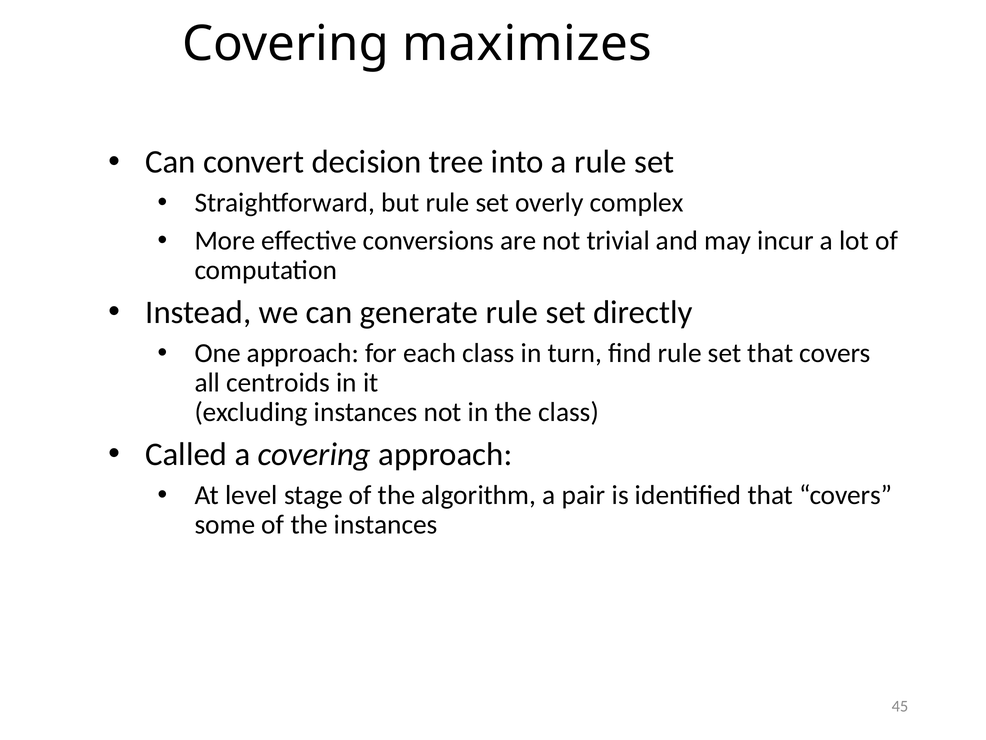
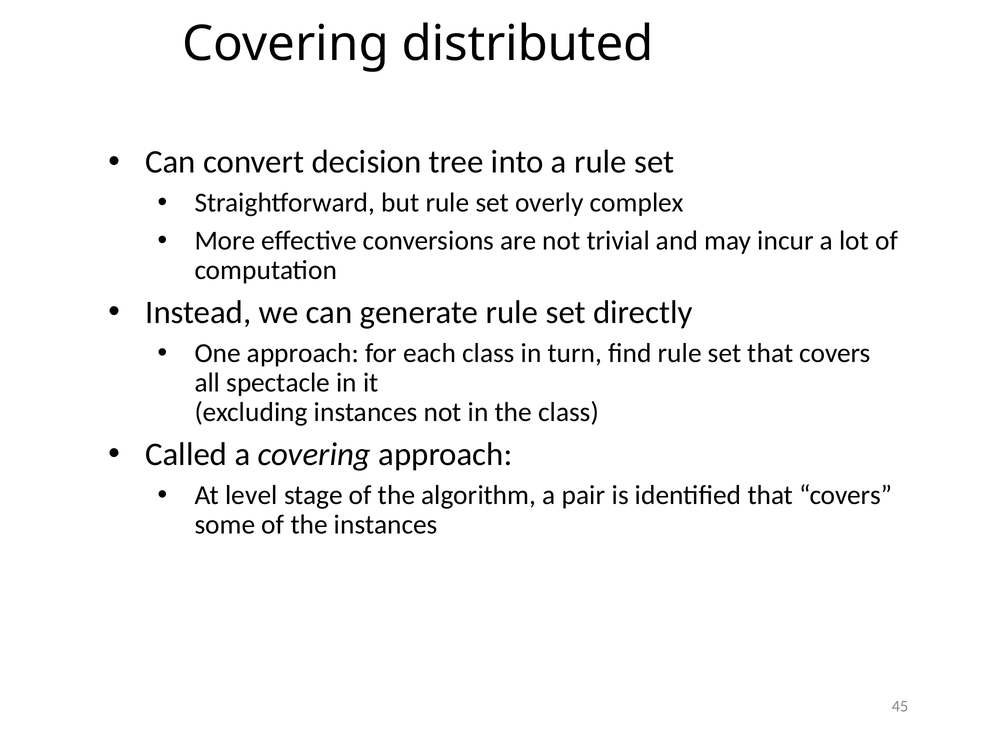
maximizes: maximizes -> distributed
centroids: centroids -> spectacle
